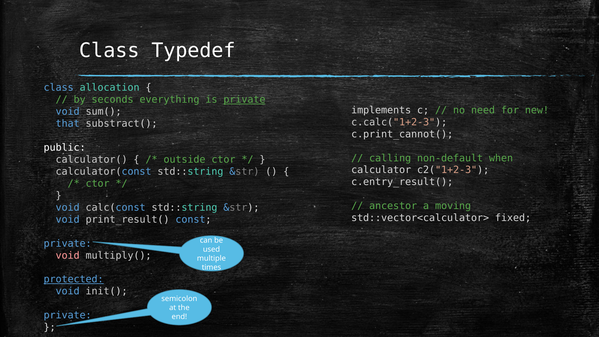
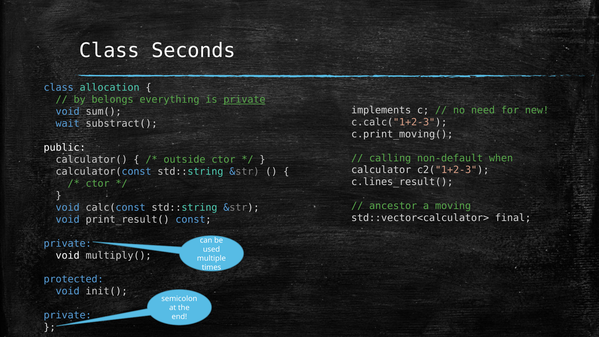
Typedef: Typedef -> Seconds
seconds: seconds -> belongs
that: that -> wait
c.print_cannot(: c.print_cannot( -> c.print_moving(
c.entry_result(: c.entry_result( -> c.lines_result(
fixed: fixed -> final
void at (68, 255) colour: pink -> white
protected underline: present -> none
